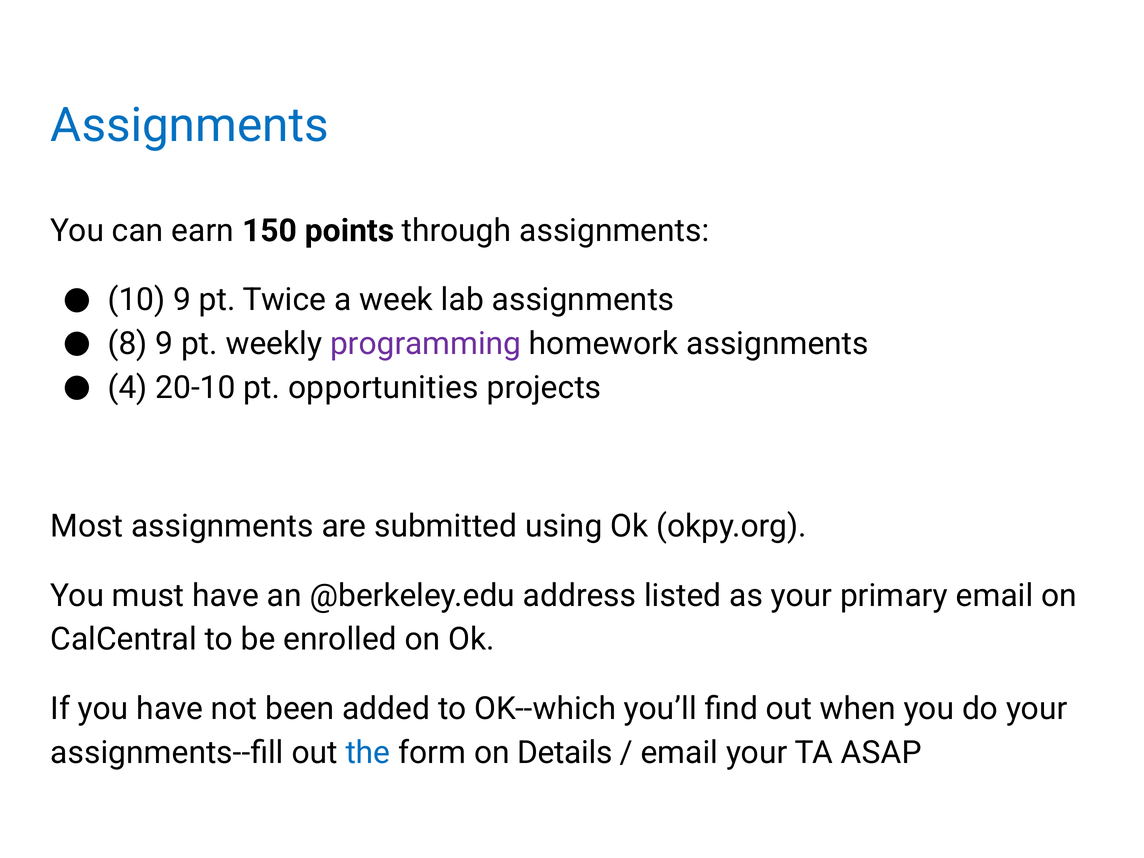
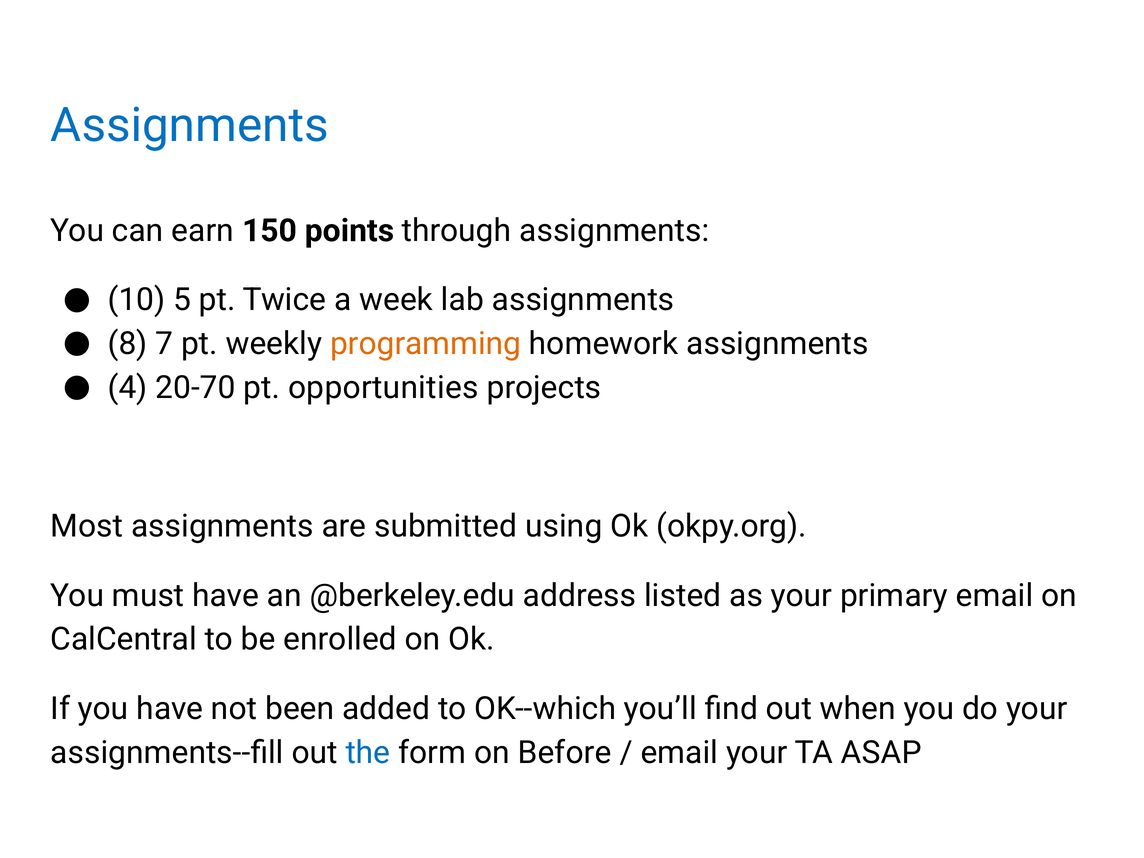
10 9: 9 -> 5
8 9: 9 -> 7
programming colour: purple -> orange
20-10: 20-10 -> 20-70
Details: Details -> Before
